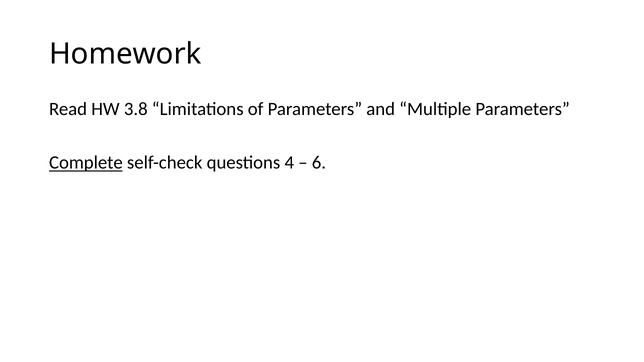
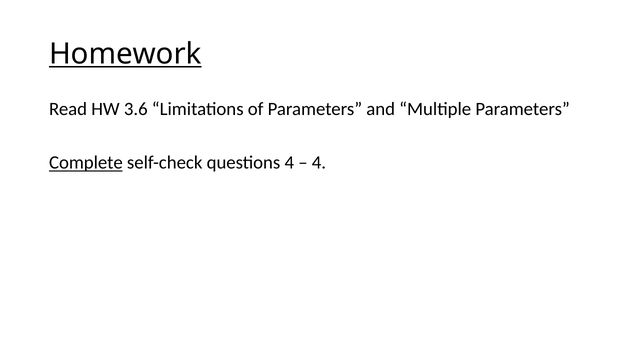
Homework underline: none -> present
3.8: 3.8 -> 3.6
6 at (319, 163): 6 -> 4
